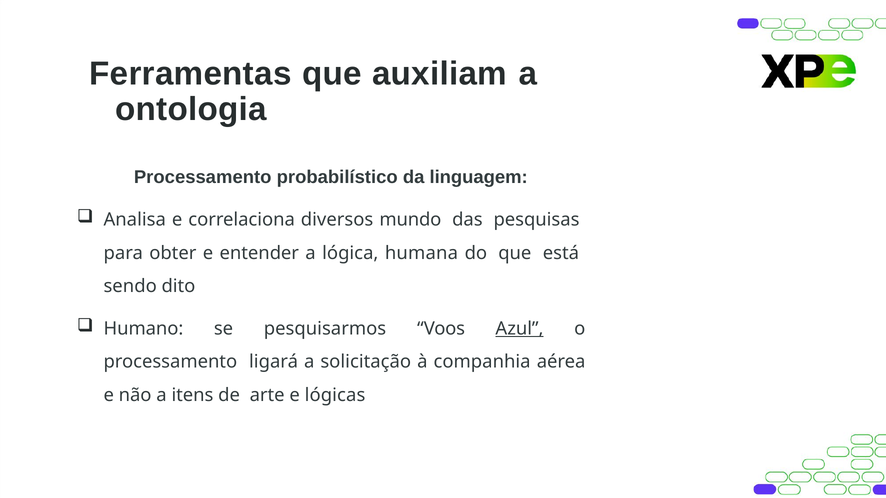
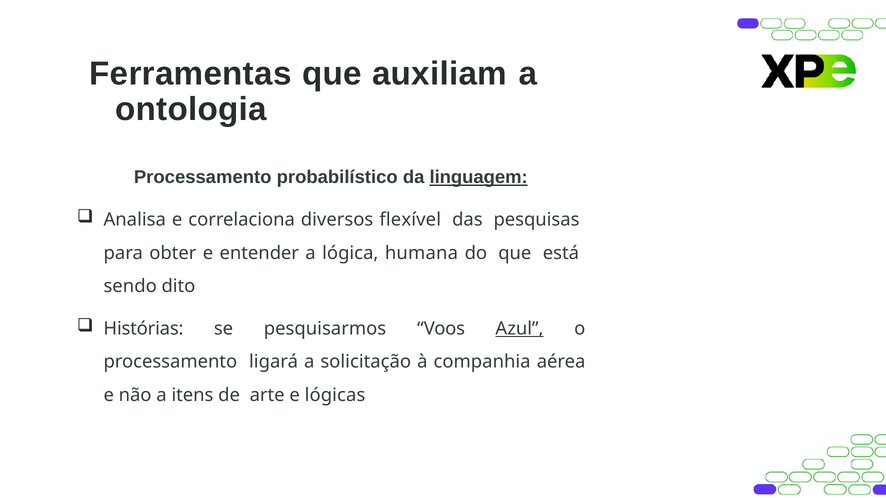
linguagem underline: none -> present
mundo: mundo -> flexível
Humano: Humano -> Histórias
